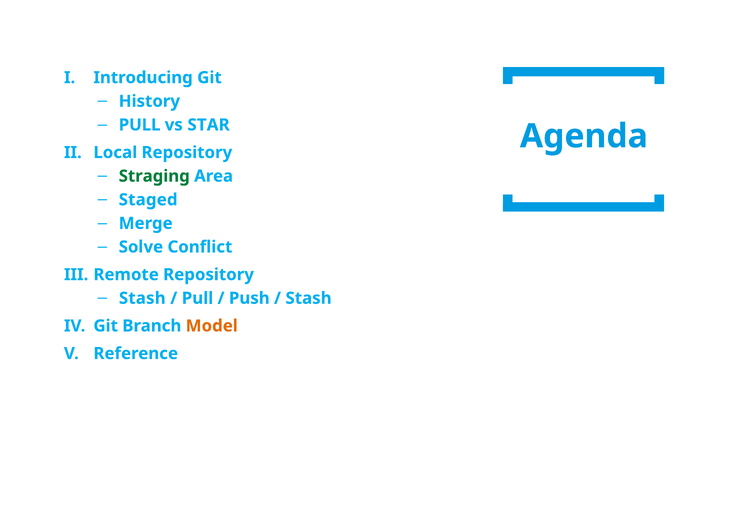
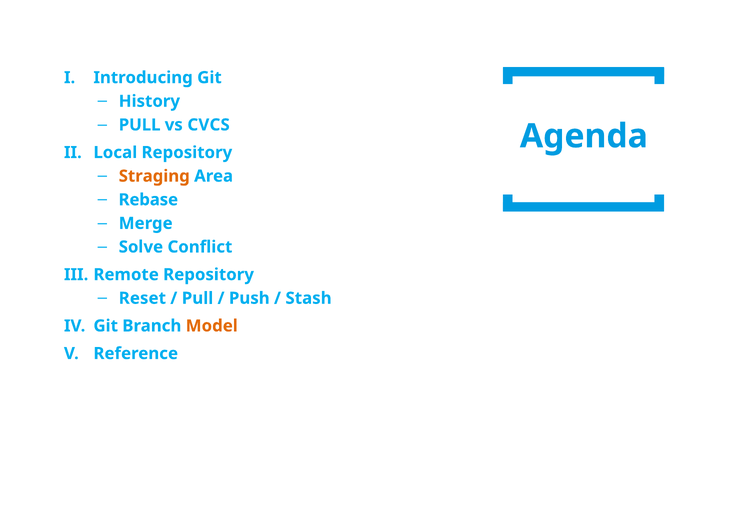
STAR: STAR -> CVCS
Straging colour: green -> orange
Staged: Staged -> Rebase
Stash at (142, 298): Stash -> Reset
